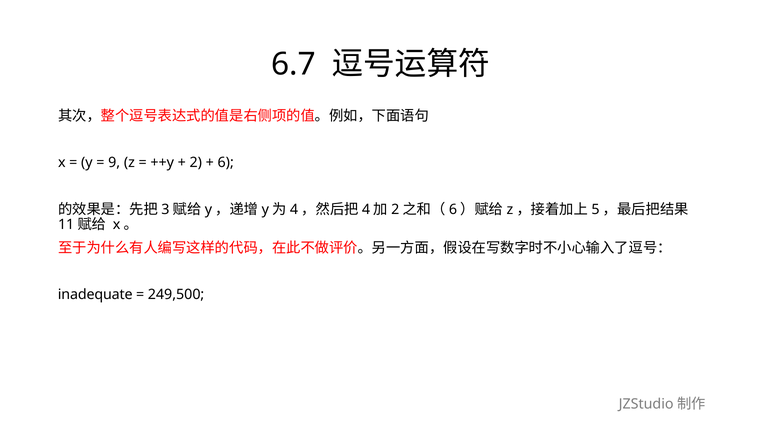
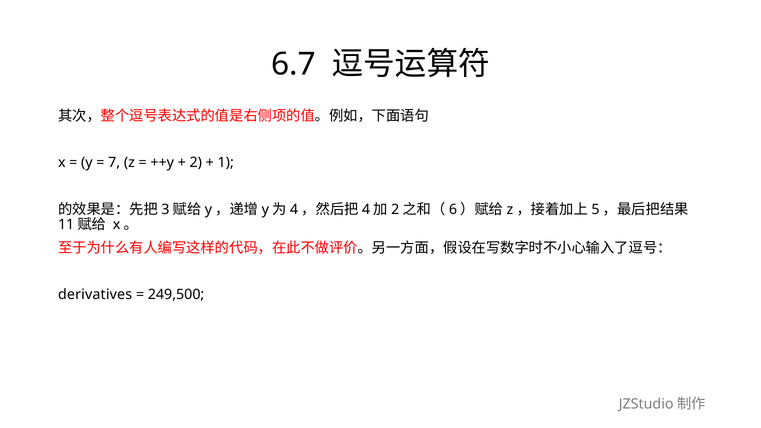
9: 9 -> 7
6: 6 -> 1
inadequate: inadequate -> derivatives
